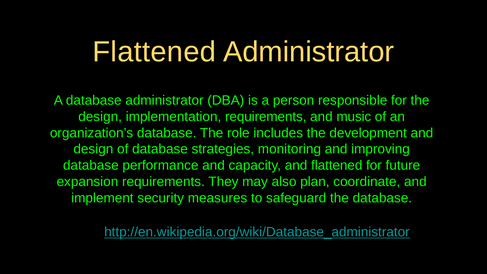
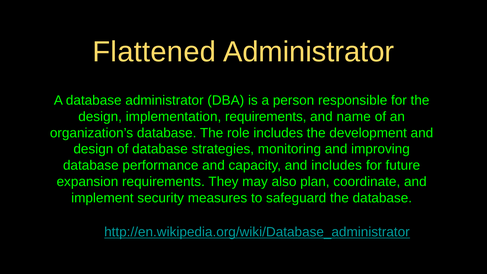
music: music -> name
and flattened: flattened -> includes
